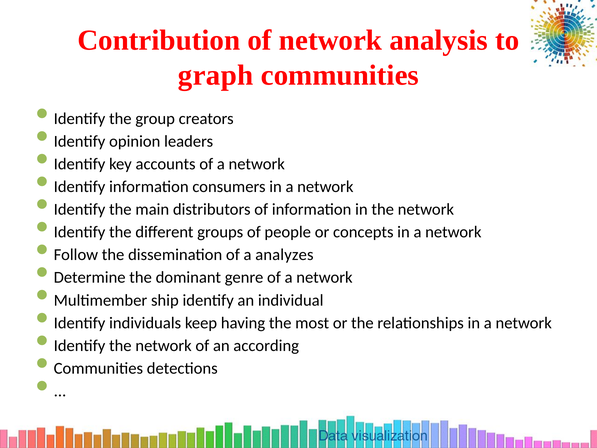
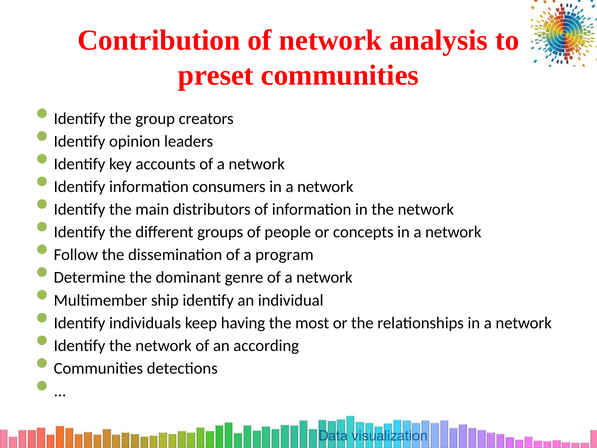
graph: graph -> preset
analyzes: analyzes -> program
